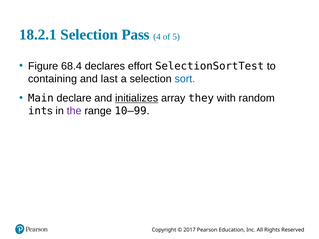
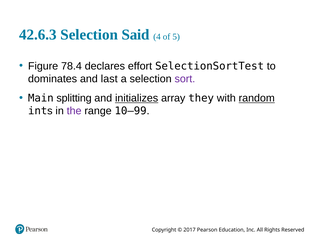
18.2.1: 18.2.1 -> 42.6.3
Pass: Pass -> Said
68.4: 68.4 -> 78.4
containing: containing -> dominates
sort colour: blue -> purple
declare: declare -> splitting
random underline: none -> present
